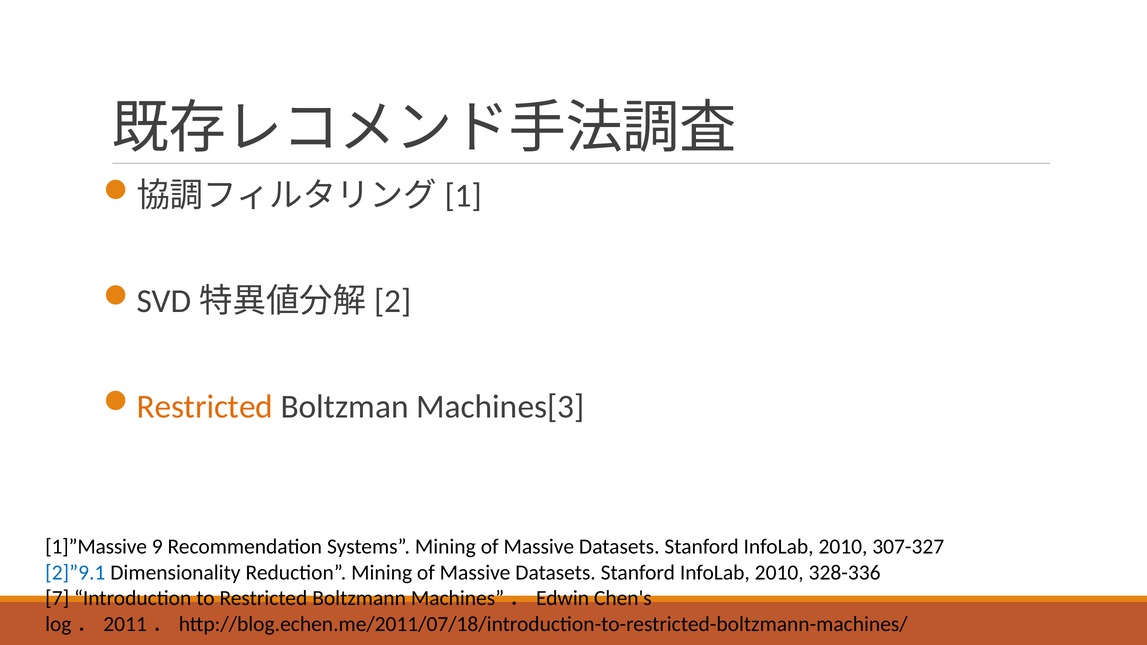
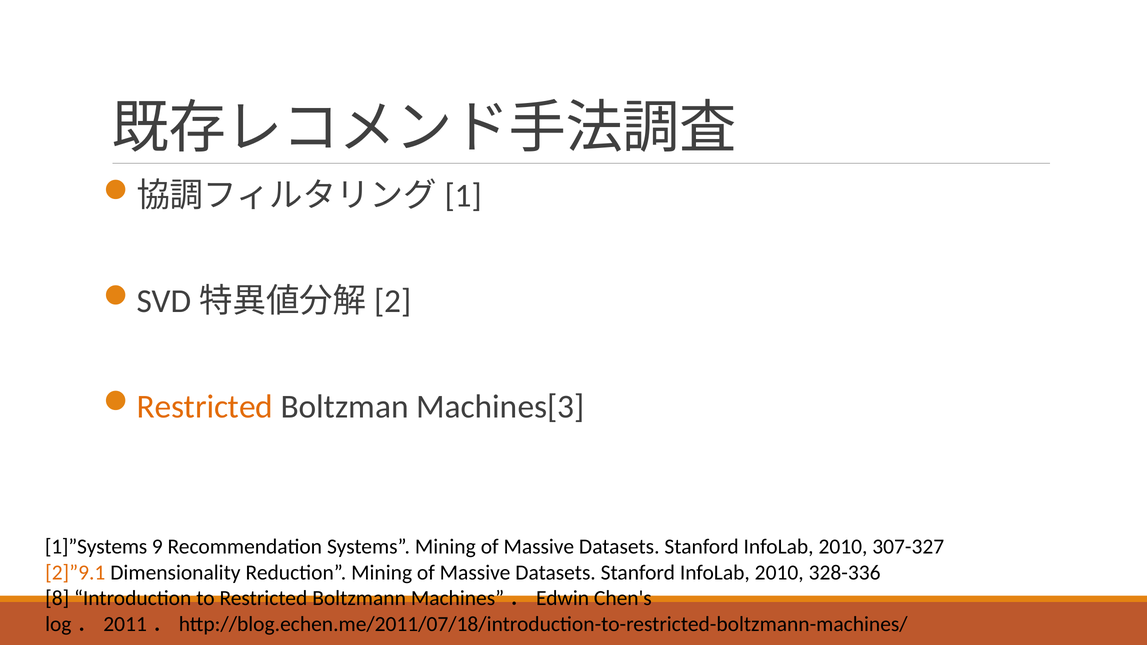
1]”Massive: 1]”Massive -> 1]”Systems
2]”9.1 colour: blue -> orange
7: 7 -> 8
